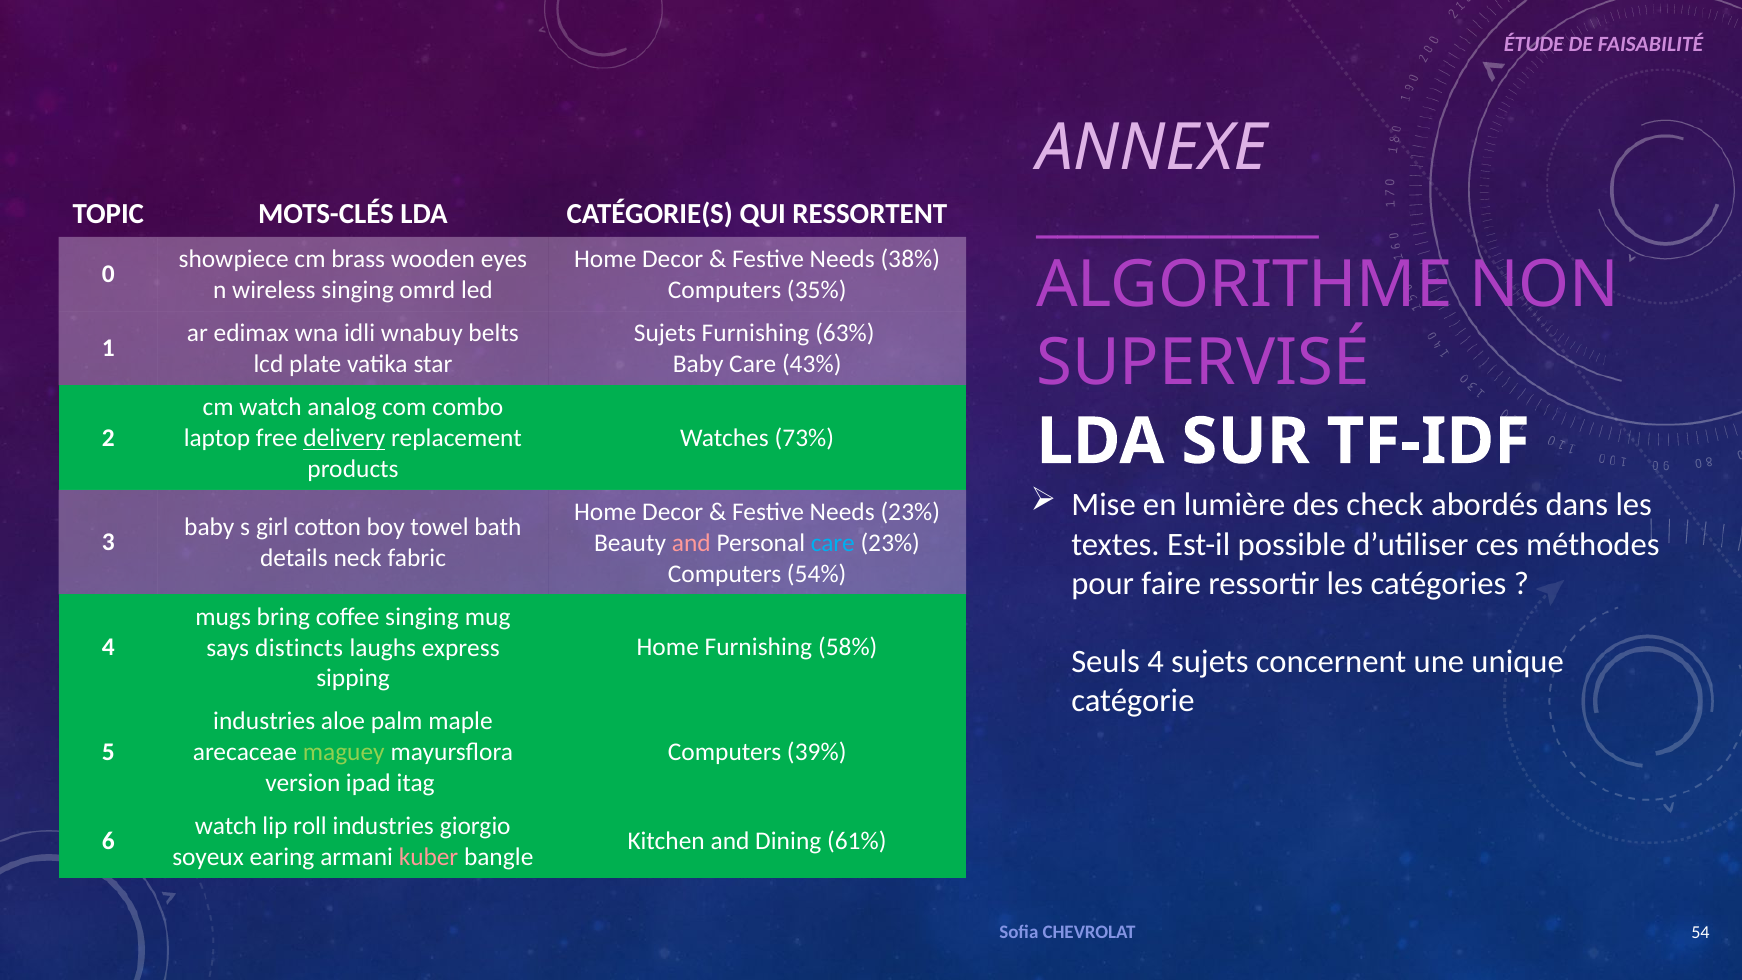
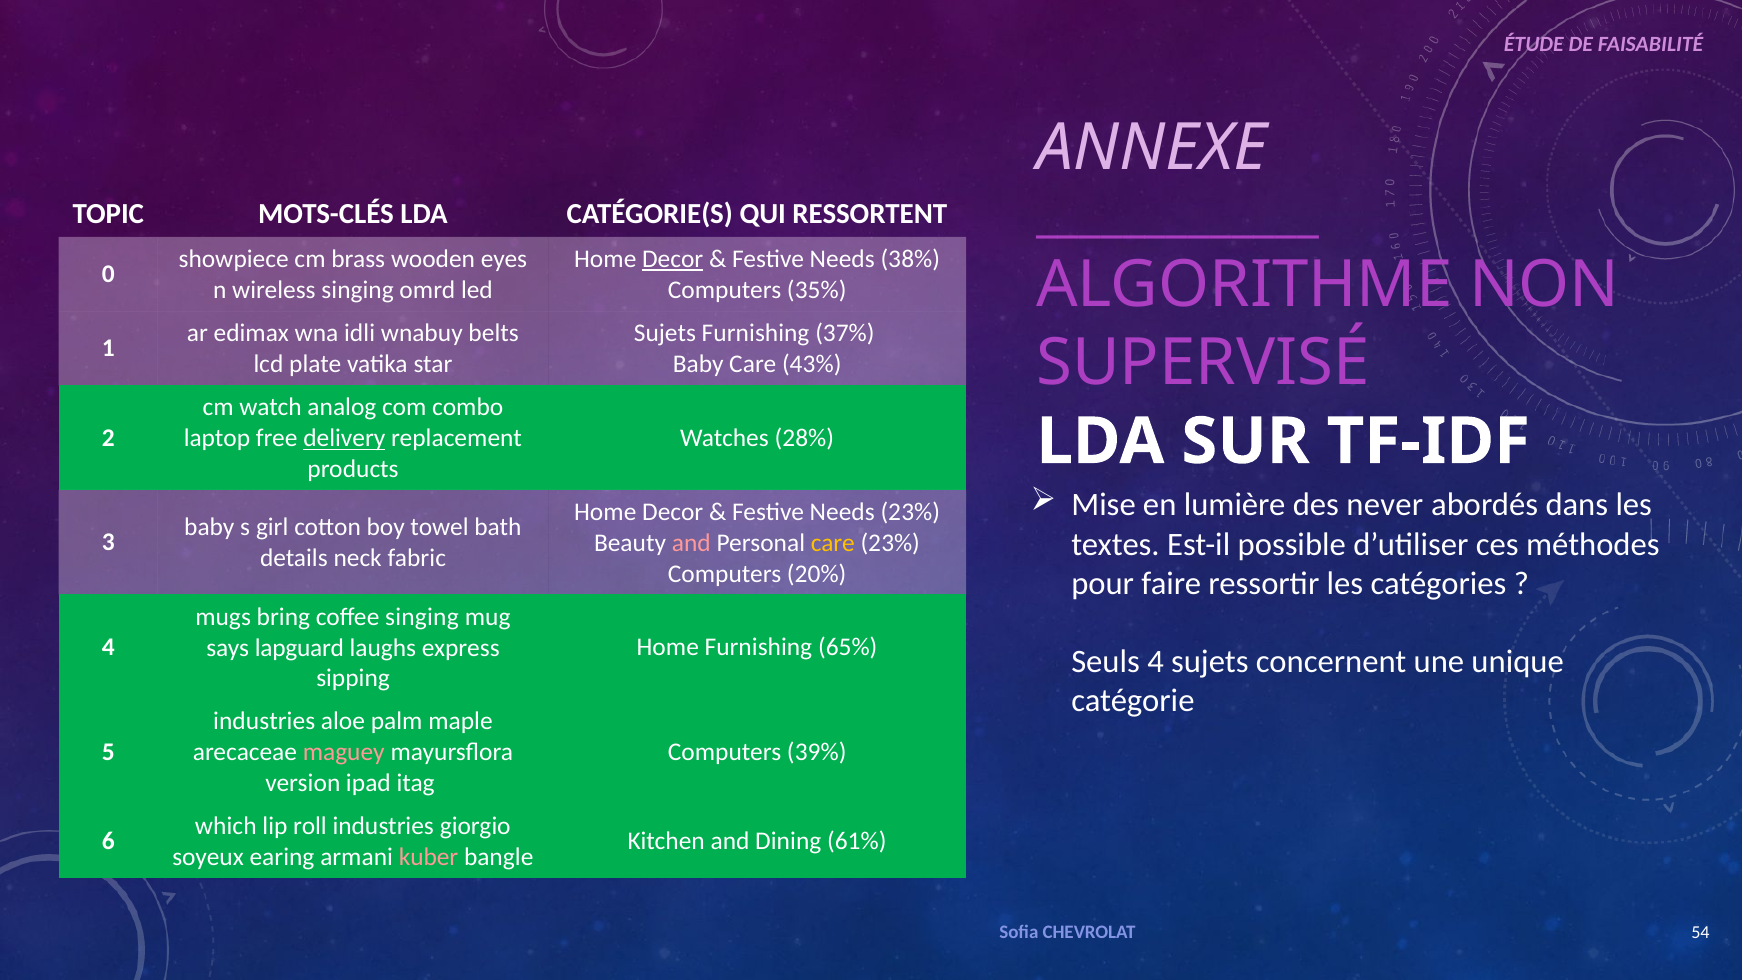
Decor at (673, 259) underline: none -> present
63%: 63% -> 37%
73%: 73% -> 28%
check: check -> never
care at (833, 543) colour: light blue -> yellow
54%: 54% -> 20%
58%: 58% -> 65%
distincts: distincts -> lapguard
maguey colour: light green -> pink
watch at (226, 826): watch -> which
